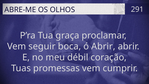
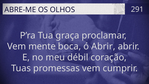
seguir: seguir -> mente
